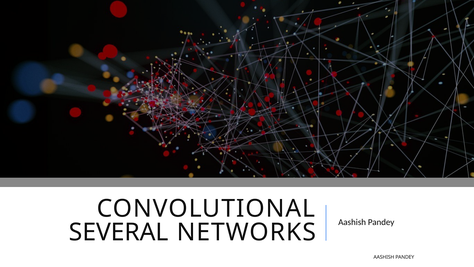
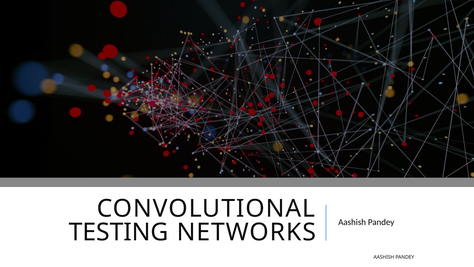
SEVERAL: SEVERAL -> TESTING
